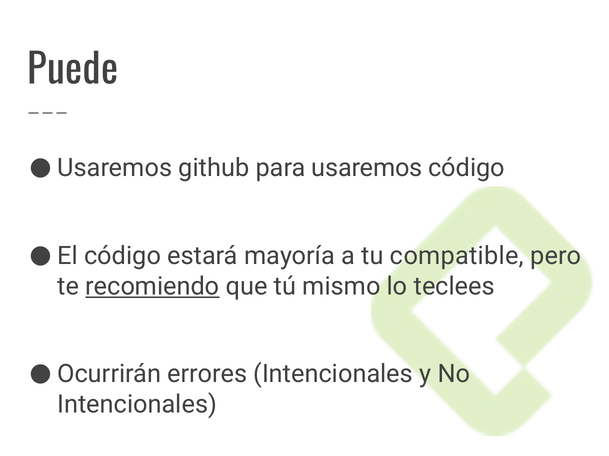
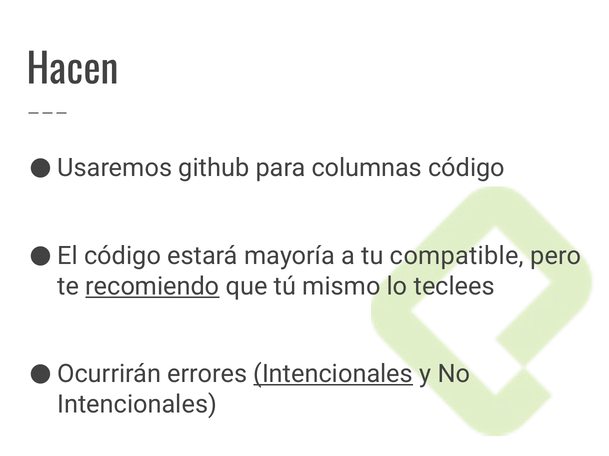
Puede: Puede -> Hacen
para usaremos: usaremos -> columnas
Intencionales at (333, 375) underline: none -> present
